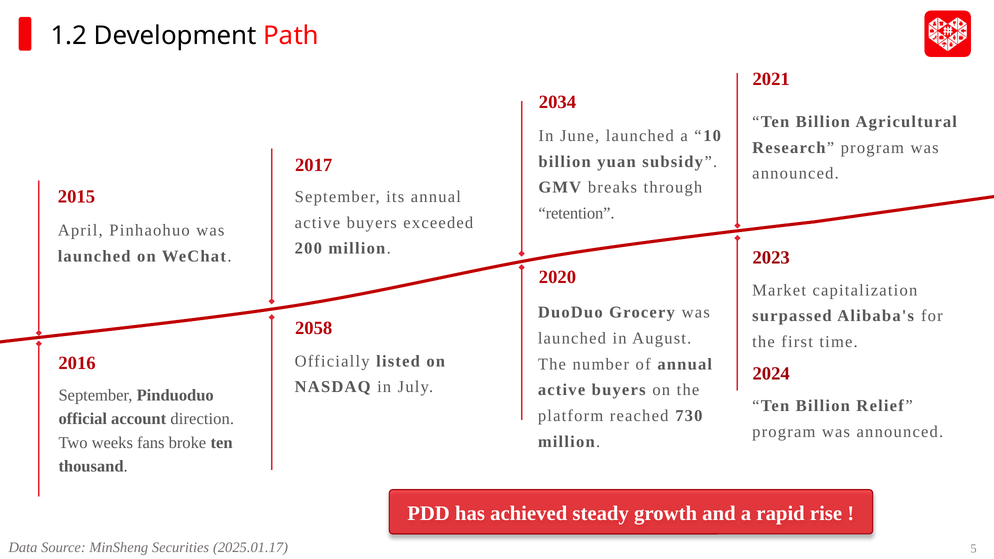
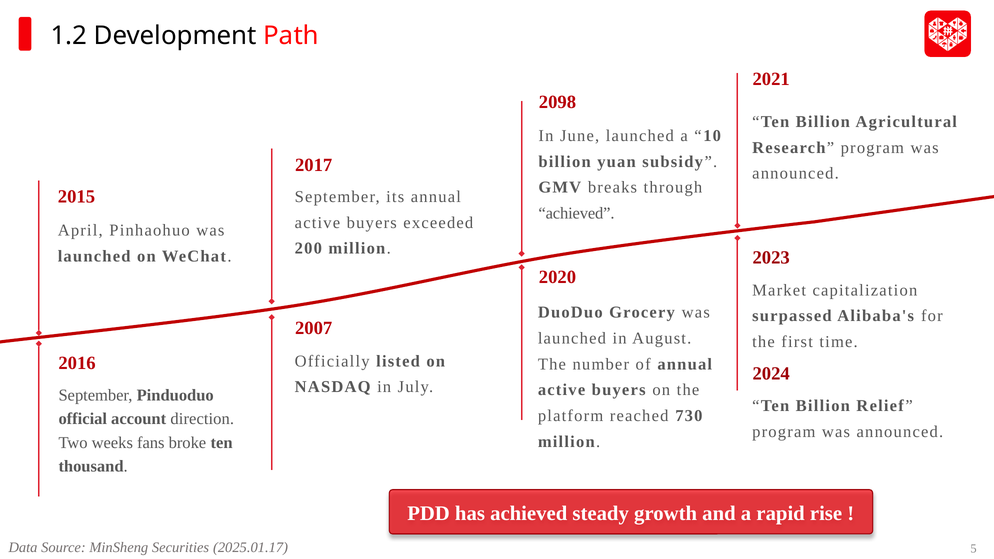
2034: 2034 -> 2098
retention at (577, 213): retention -> achieved
2058: 2058 -> 2007
